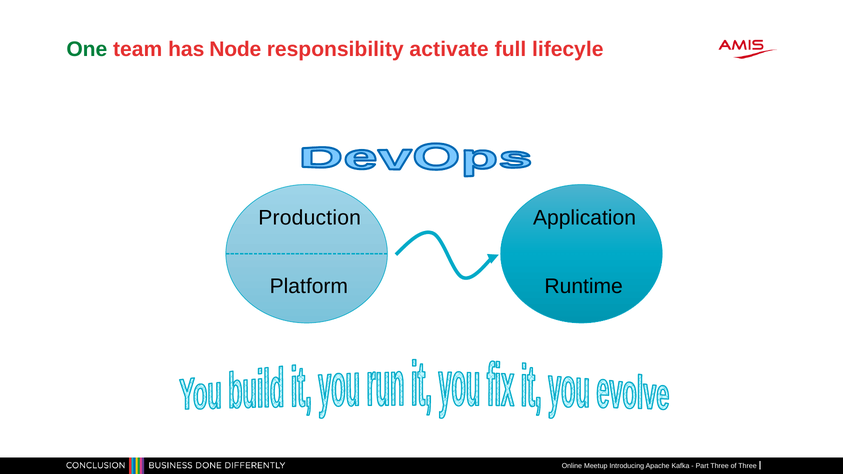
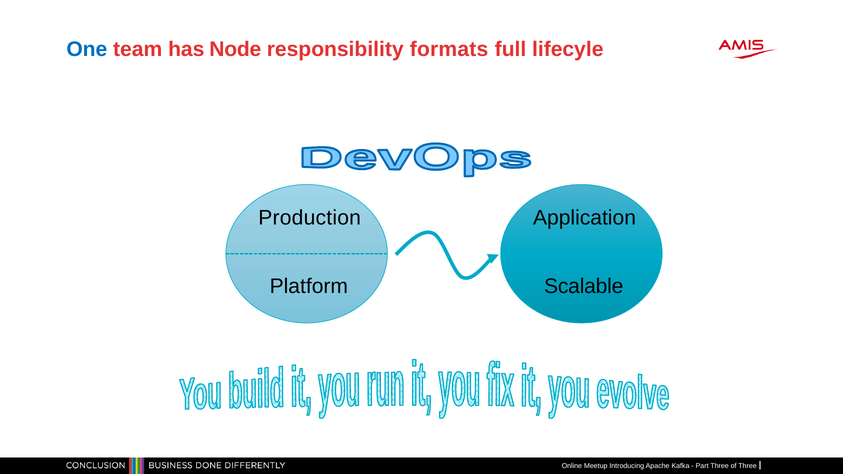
One colour: green -> blue
activate: activate -> formats
Runtime: Runtime -> Scalable
